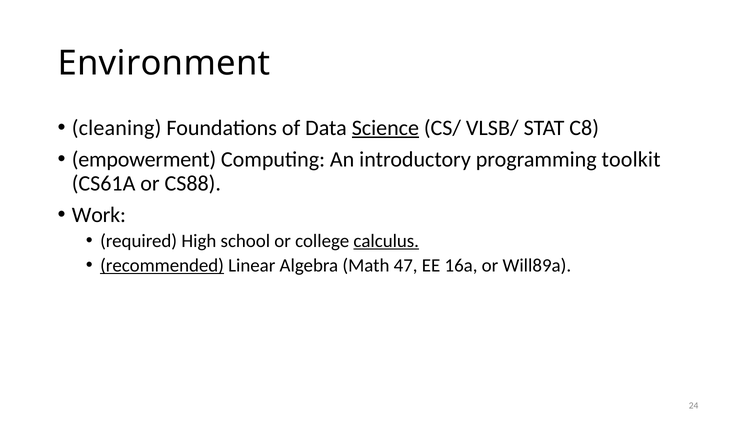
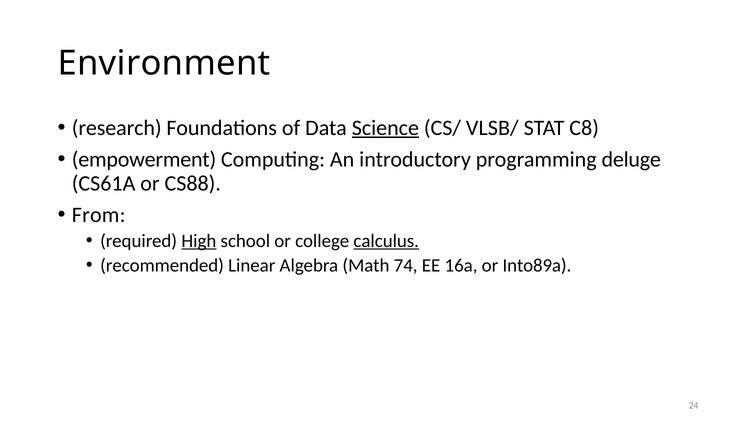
cleaning: cleaning -> research
toolkit: toolkit -> deluge
Work: Work -> From
High underline: none -> present
recommended underline: present -> none
47: 47 -> 74
Will89a: Will89a -> Into89a
